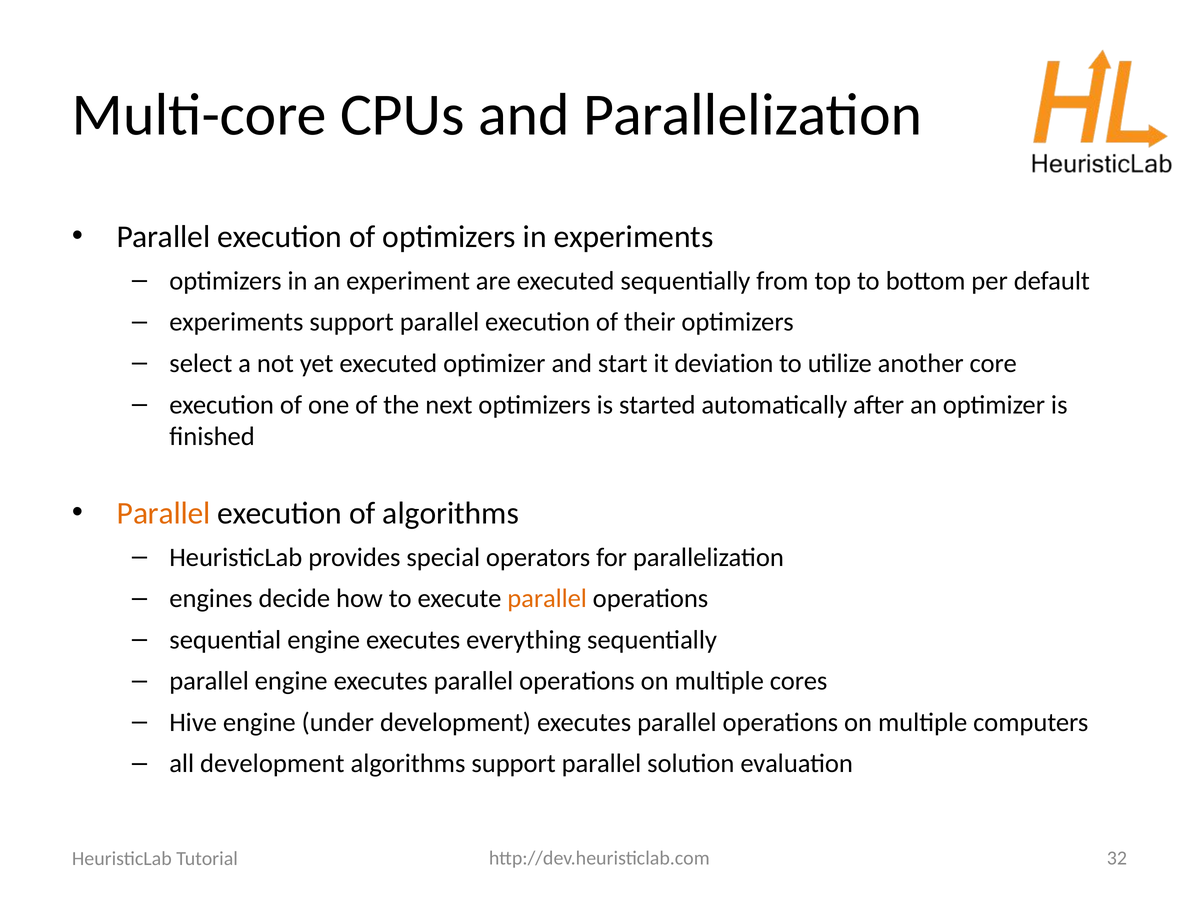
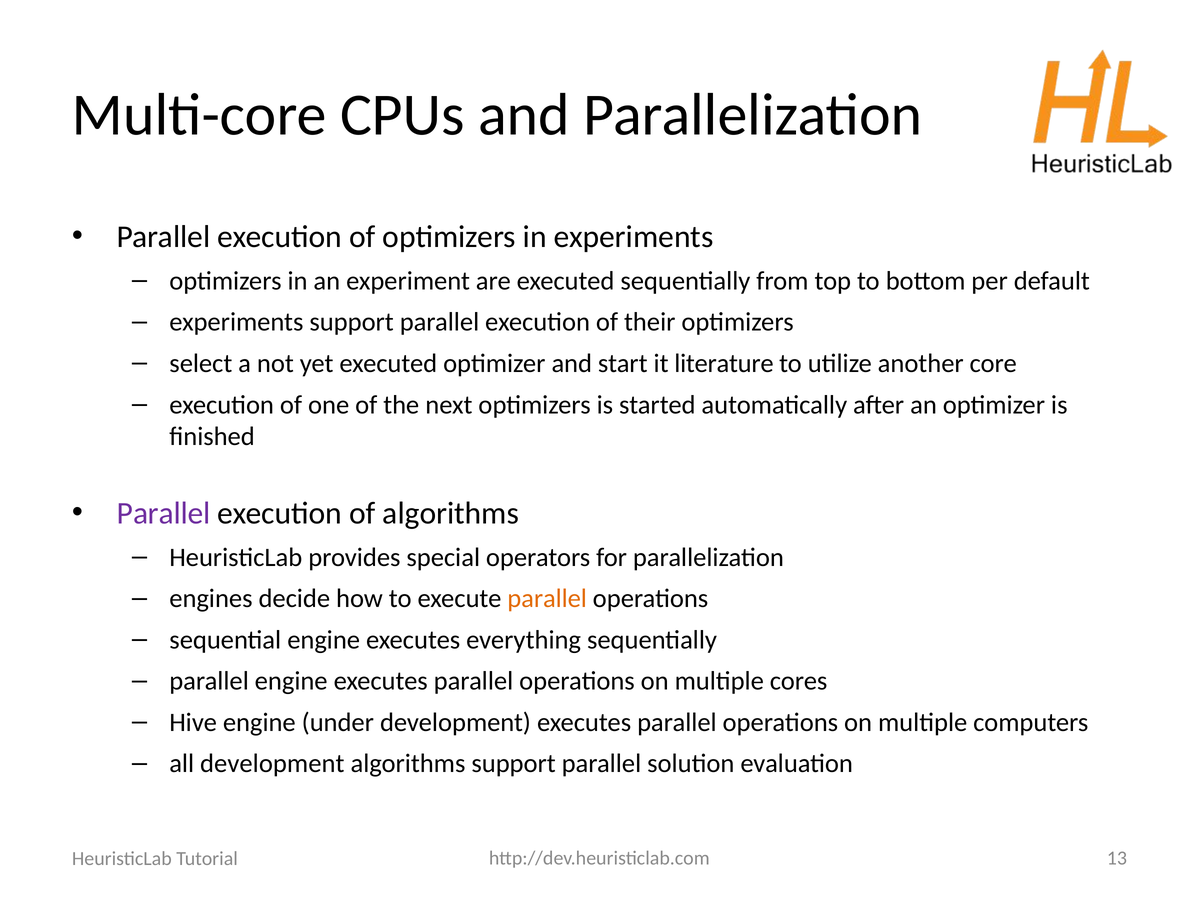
deviation: deviation -> literature
Parallel at (164, 513) colour: orange -> purple
32: 32 -> 13
